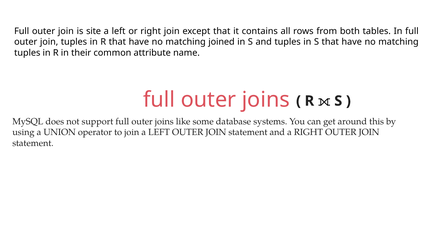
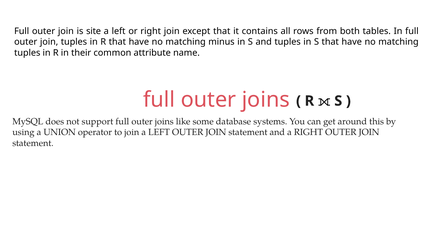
joined: joined -> minus
